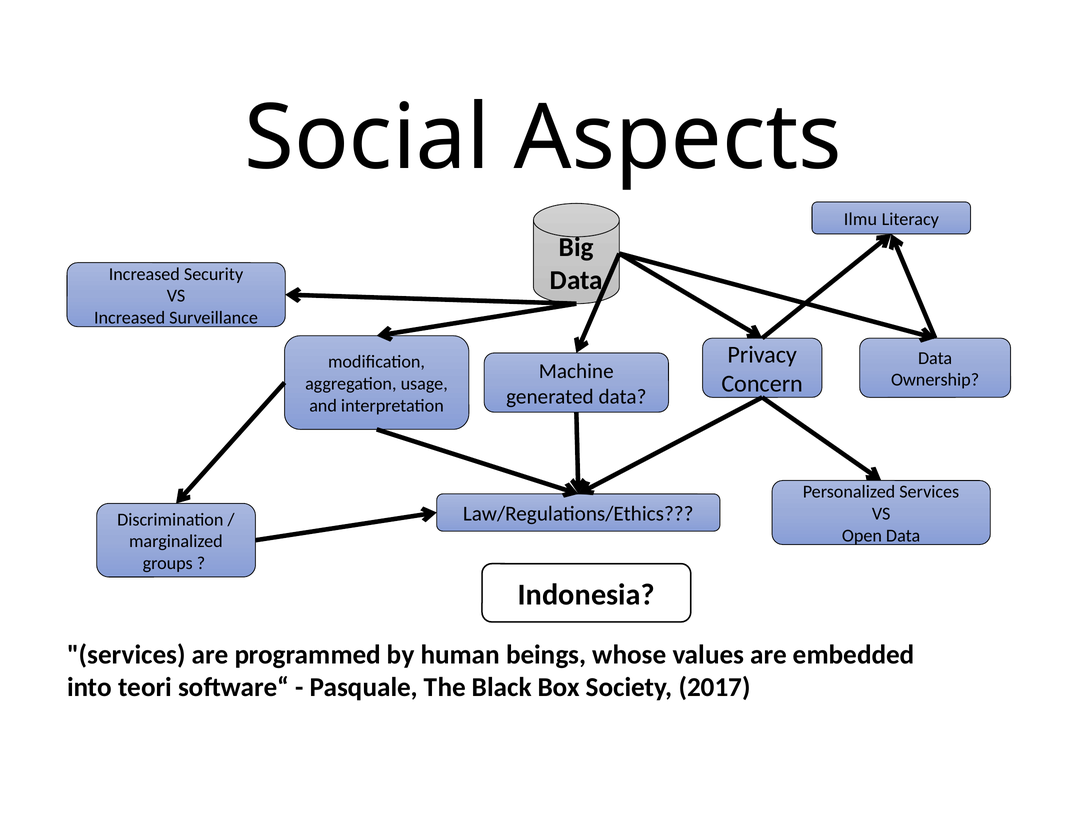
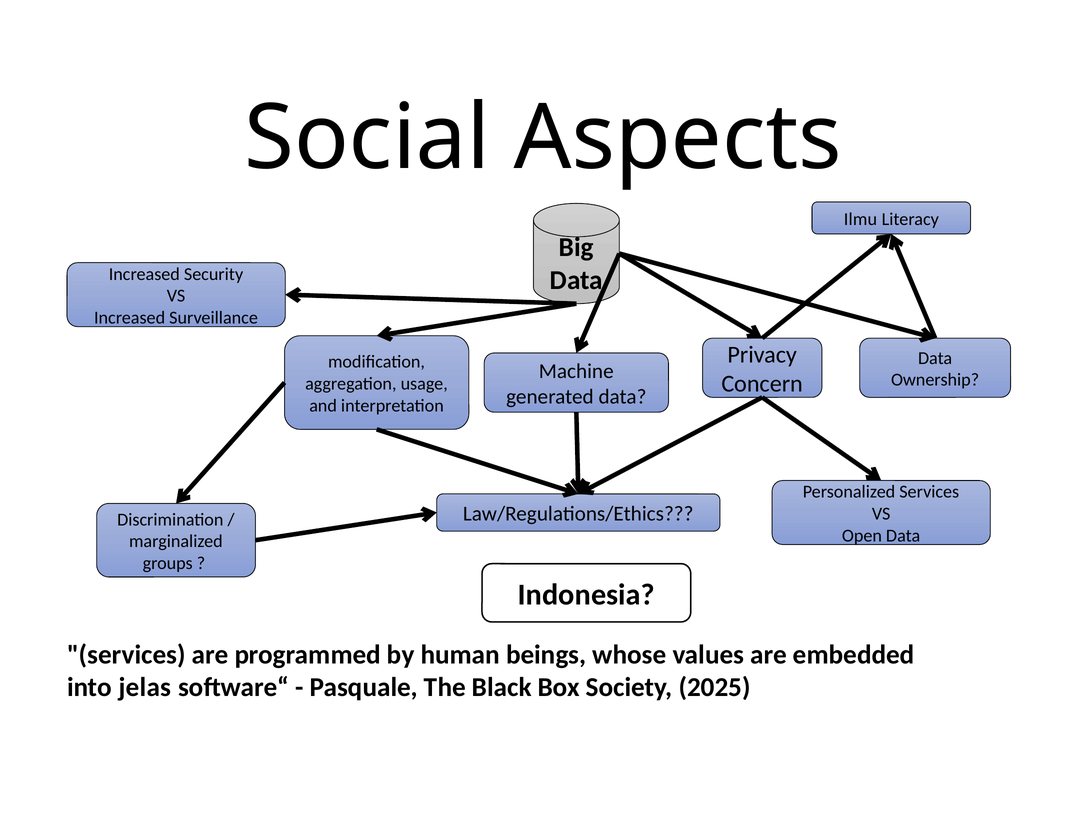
teori: teori -> jelas
2017: 2017 -> 2025
